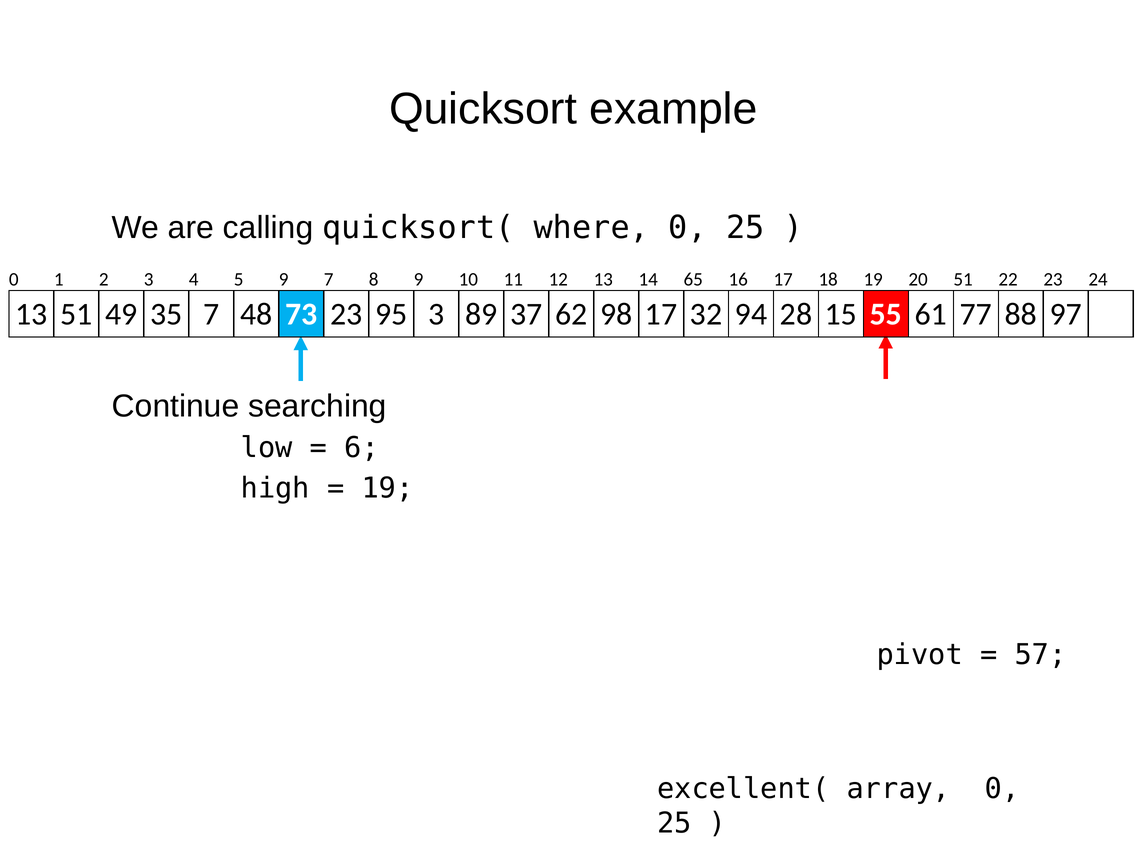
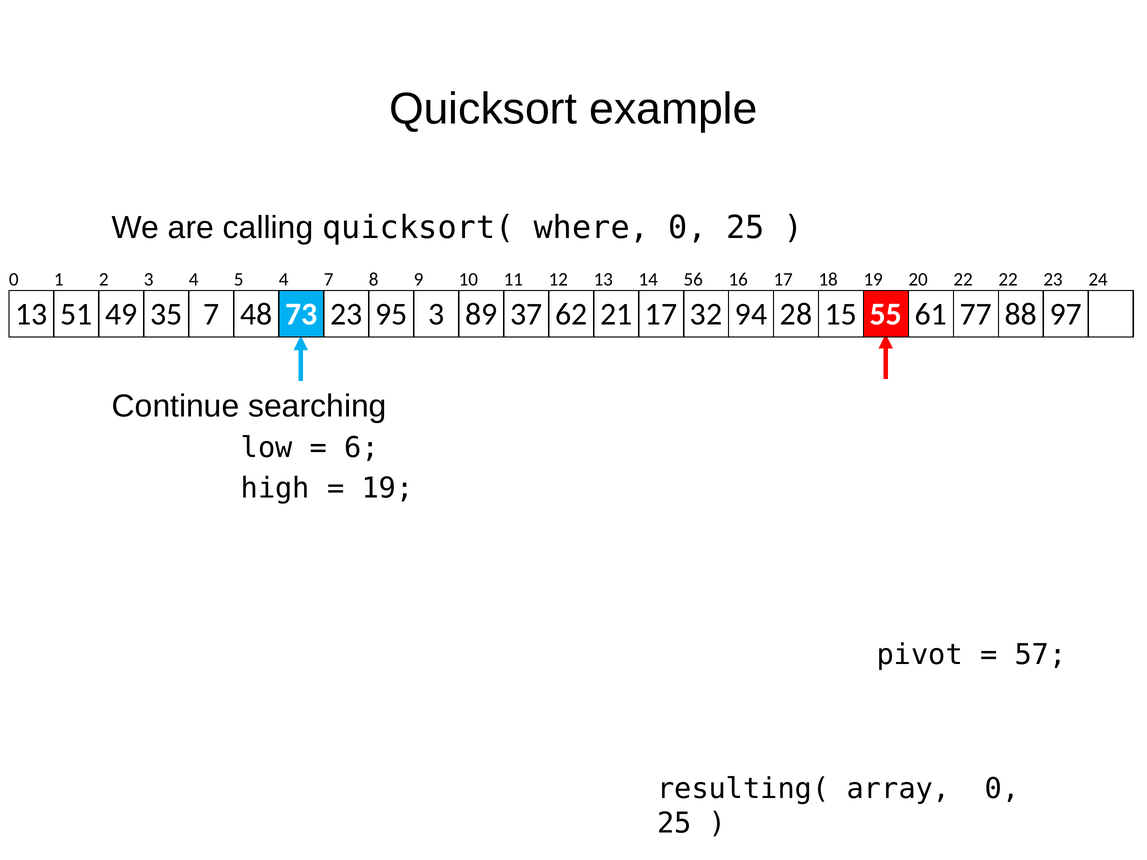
5 9: 9 -> 4
65: 65 -> 56
20 51: 51 -> 22
98: 98 -> 21
excellent(: excellent( -> resulting(
